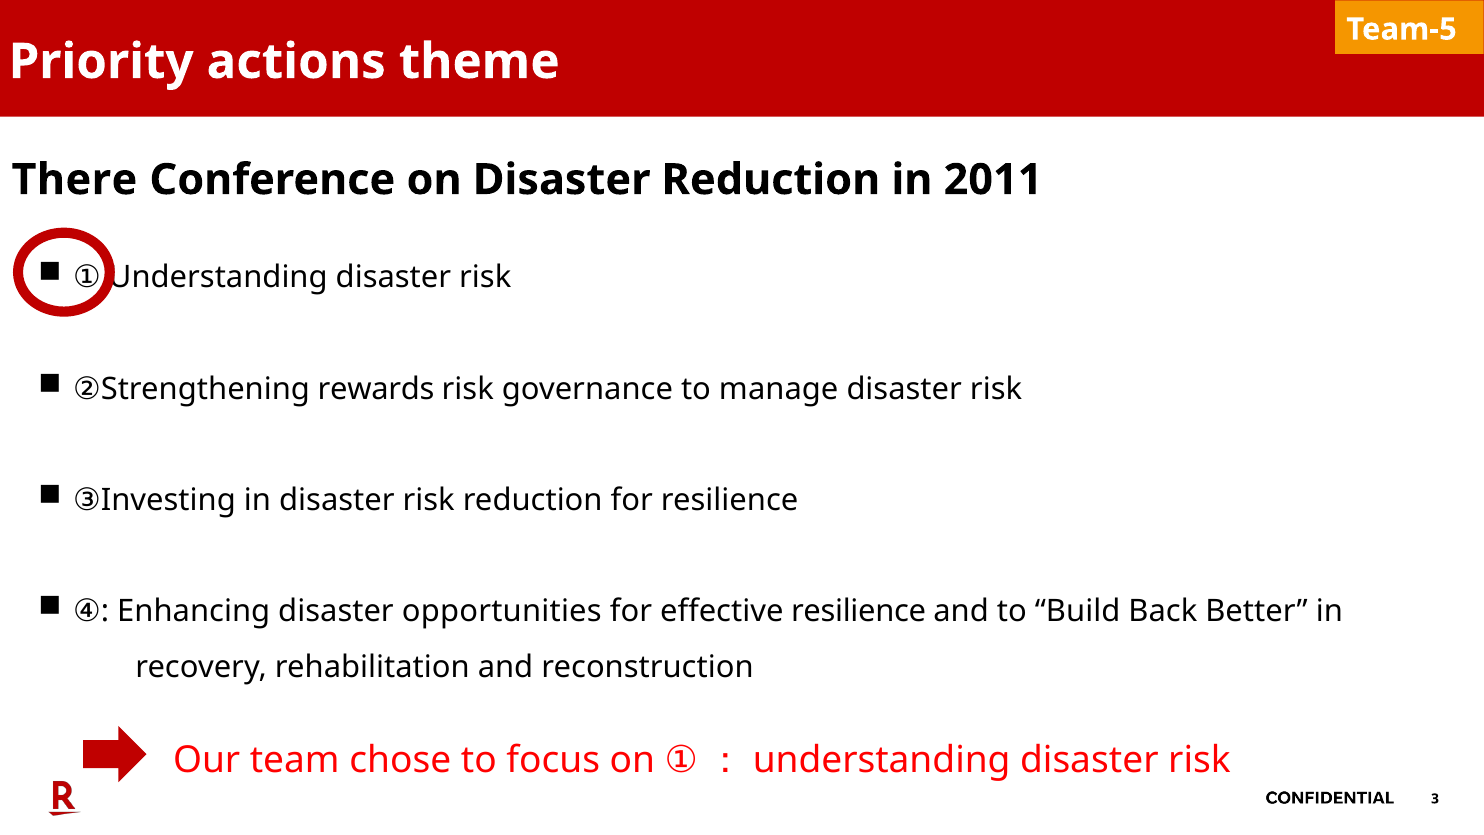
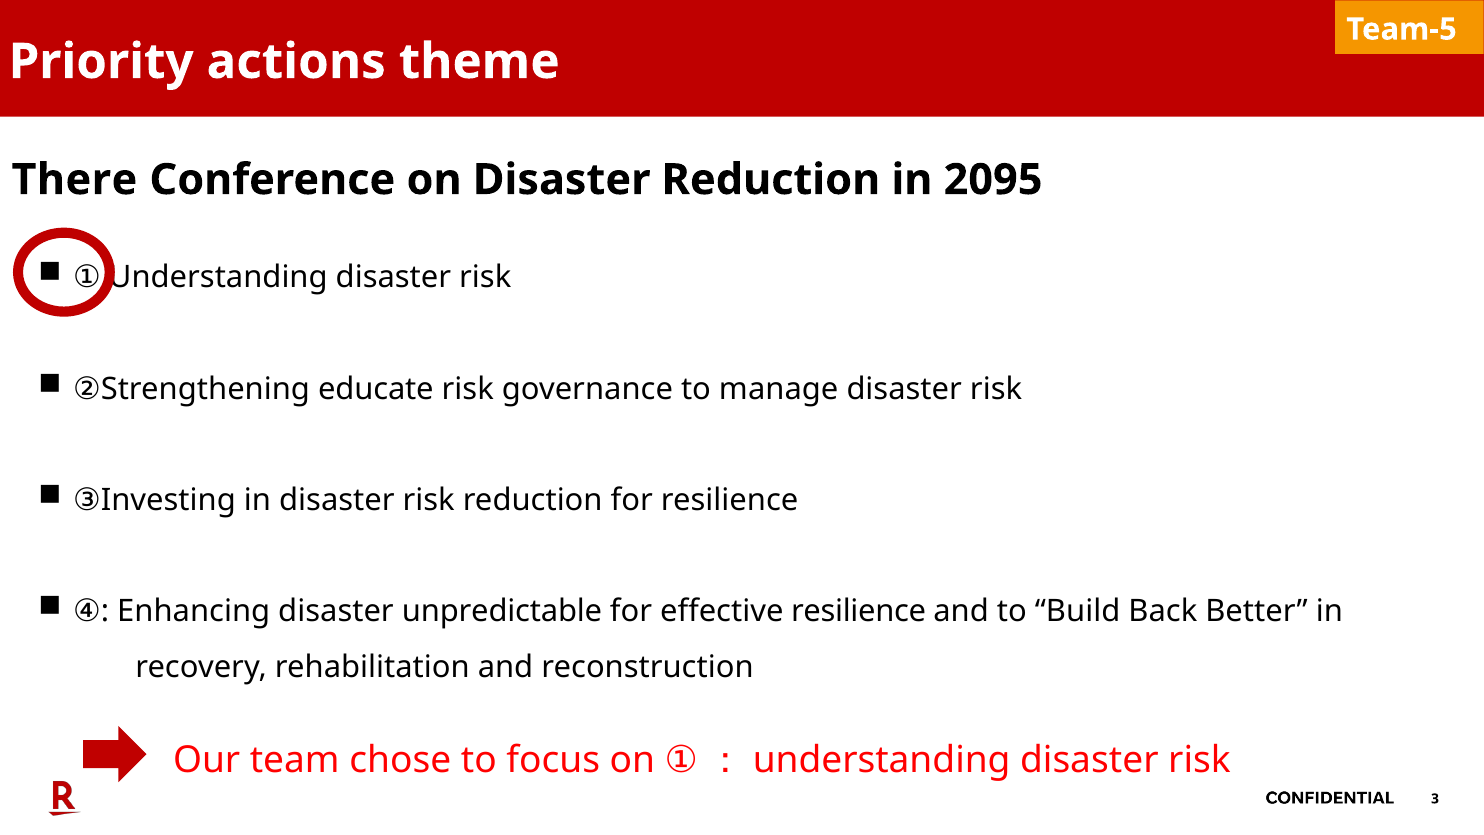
2011: 2011 -> 2095
rewards: rewards -> educate
opportunities: opportunities -> unpredictable
